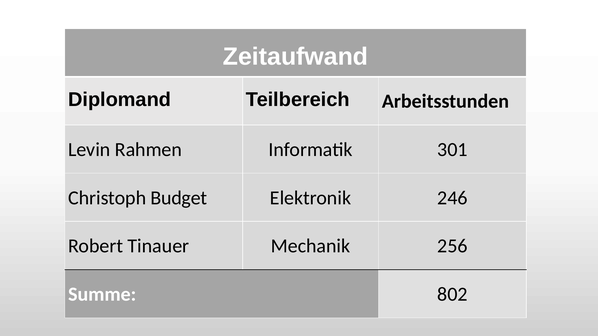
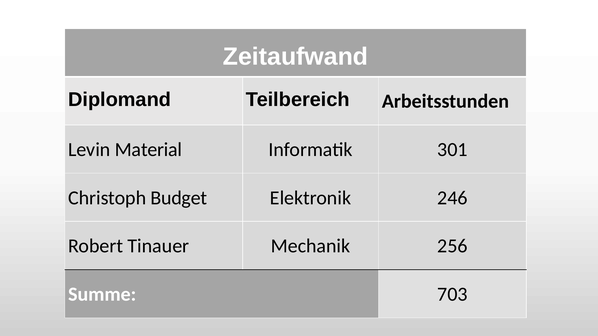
Rahmen: Rahmen -> Material
802: 802 -> 703
